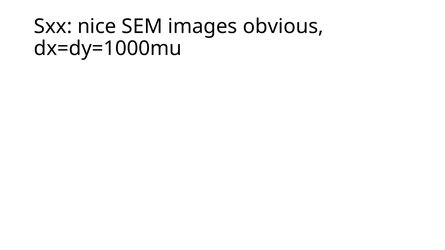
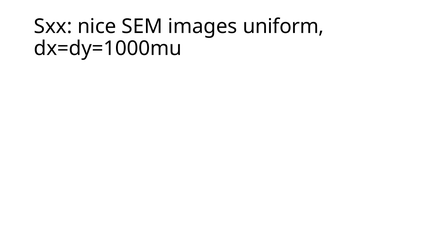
obvious: obvious -> uniform
